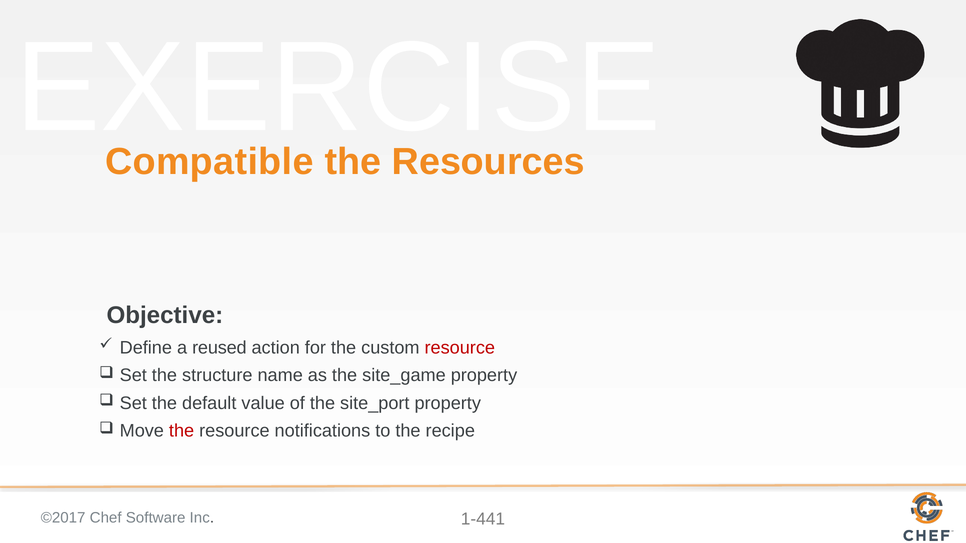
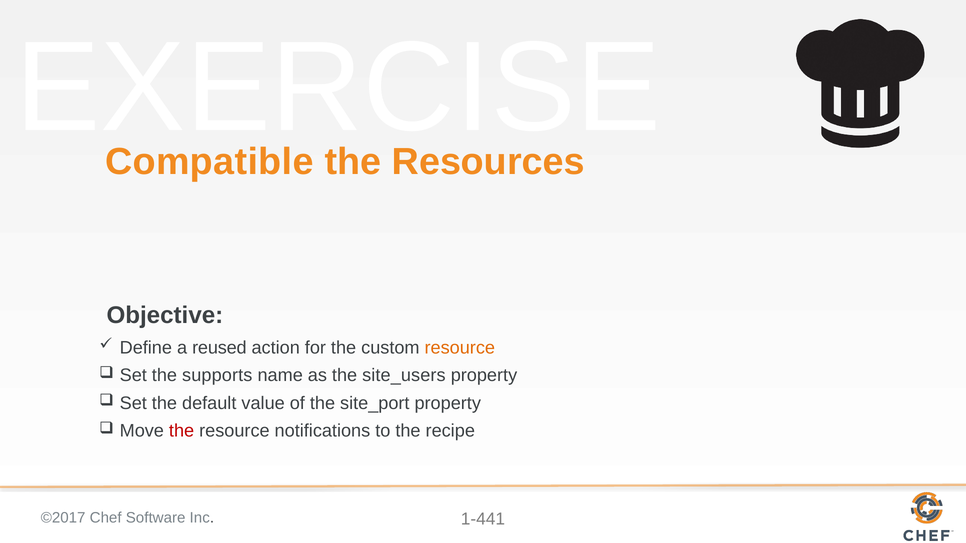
resource at (460, 348) colour: red -> orange
structure: structure -> supports
site_game: site_game -> site_users
